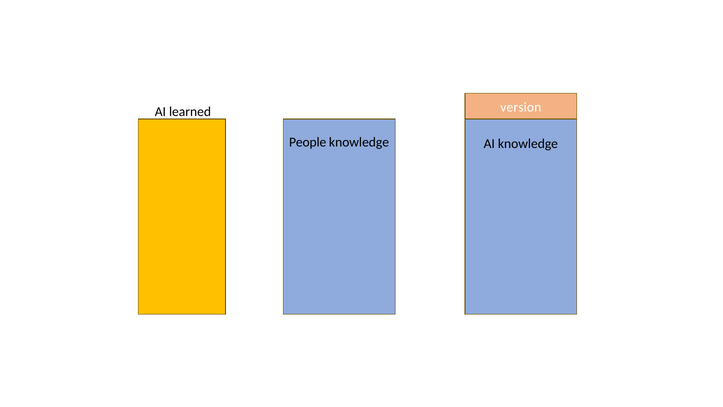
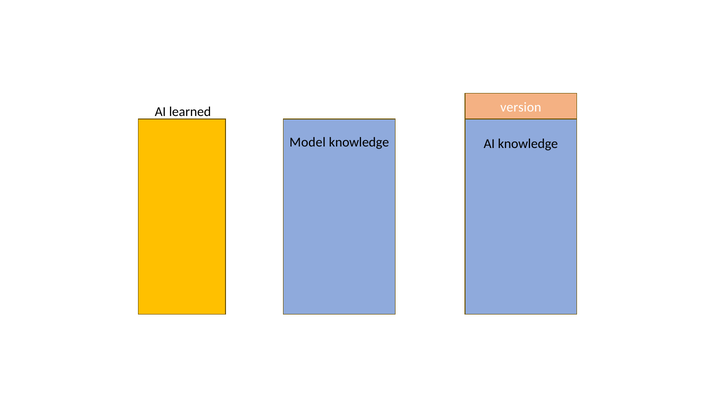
People: People -> Model
